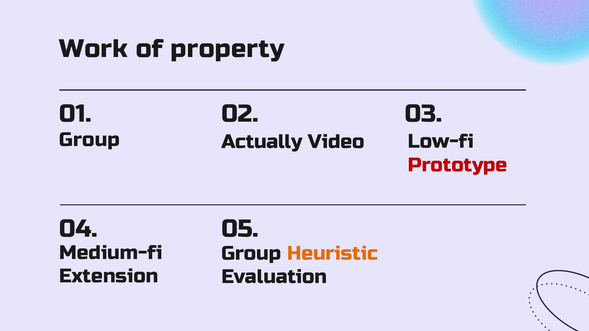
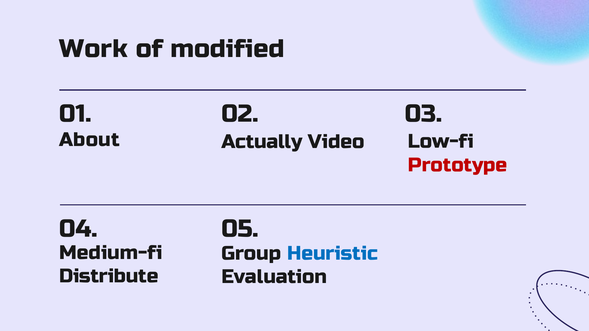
property: property -> modified
Group at (89, 140): Group -> About
Heuristic colour: orange -> blue
Extension: Extension -> Distribute
